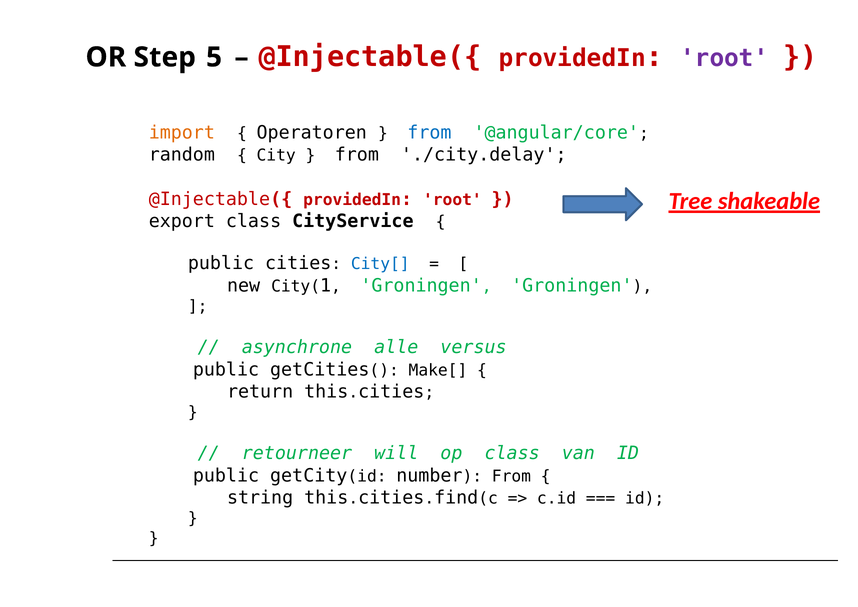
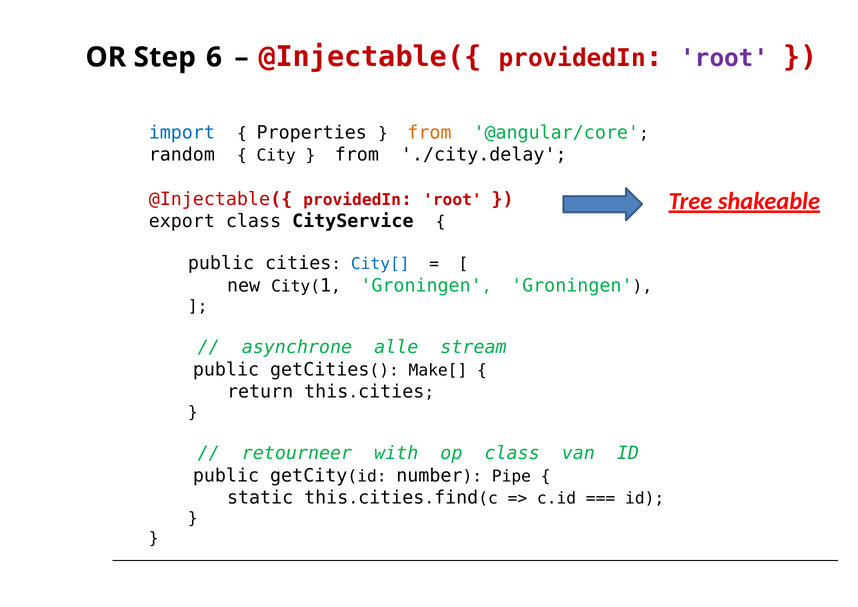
5: 5 -> 6
import colour: orange -> blue
Operatoren: Operatoren -> Properties
from at (429, 132) colour: blue -> orange
versus: versus -> stream
will: will -> with
number From: From -> Pipe
string: string -> static
